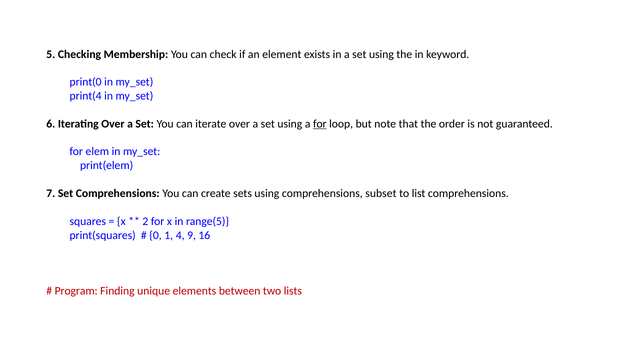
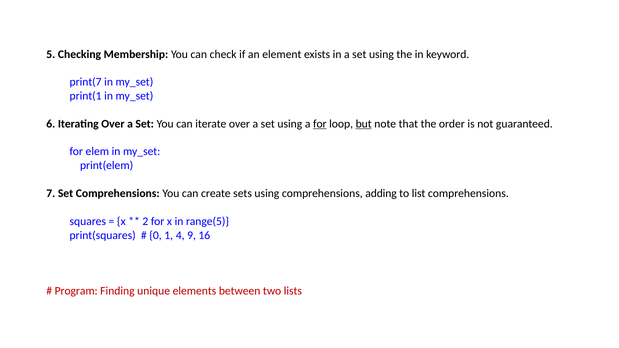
print(0: print(0 -> print(7
print(4: print(4 -> print(1
but underline: none -> present
subset: subset -> adding
